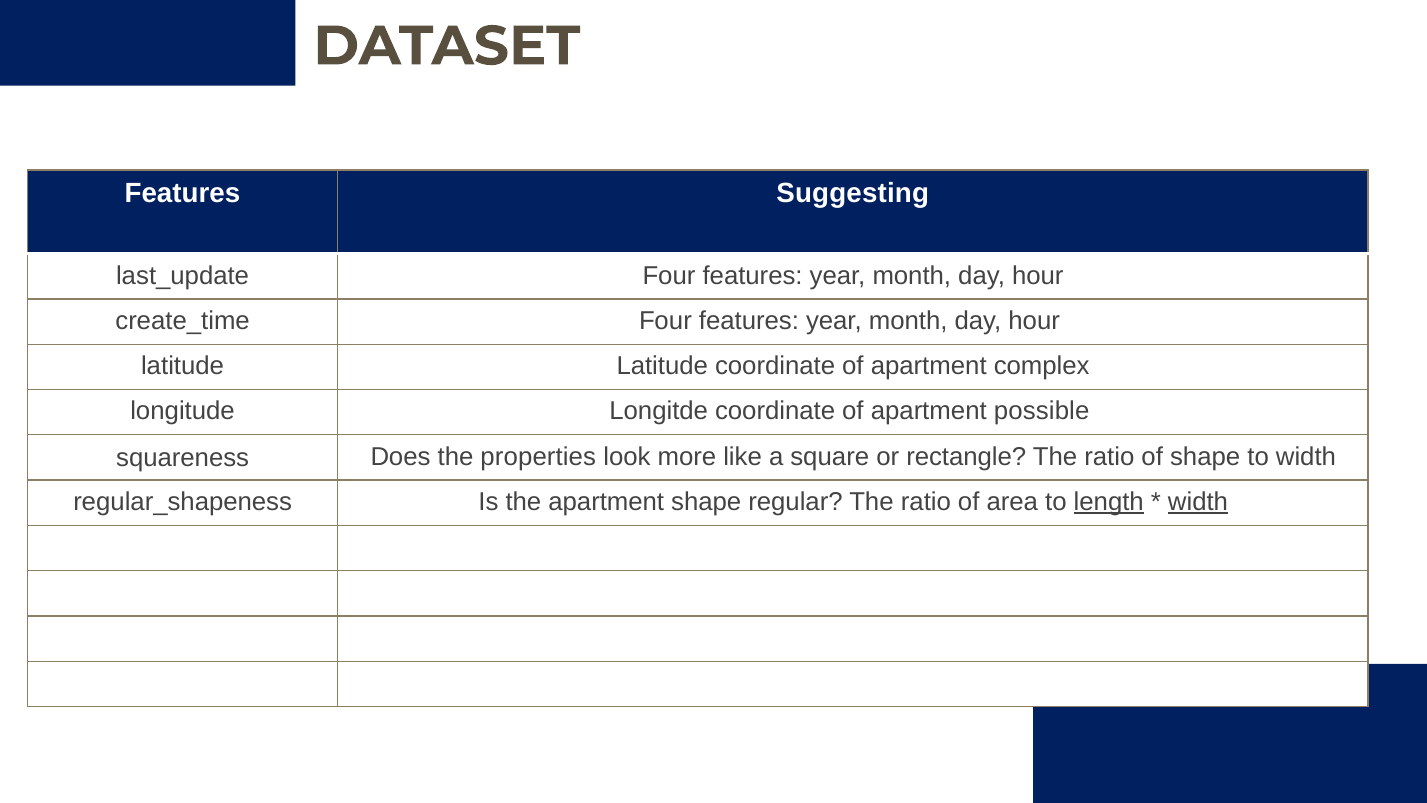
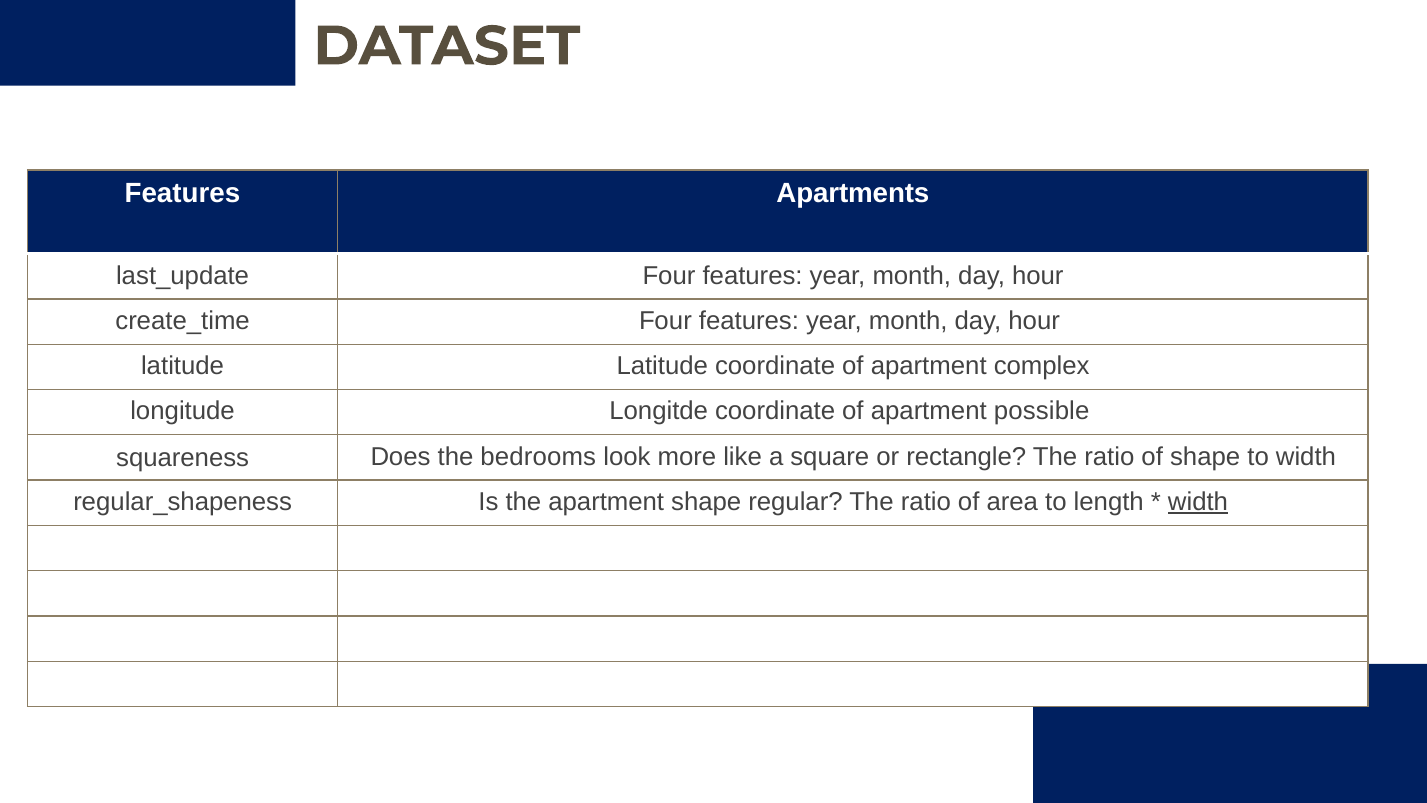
Suggesting: Suggesting -> Apartments
properties: properties -> bedrooms
length underline: present -> none
